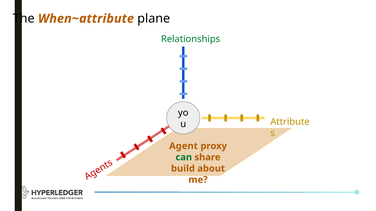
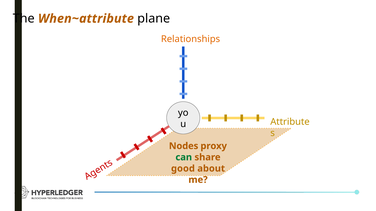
Relationships colour: green -> orange
Agent: Agent -> Nodes
build: build -> good
